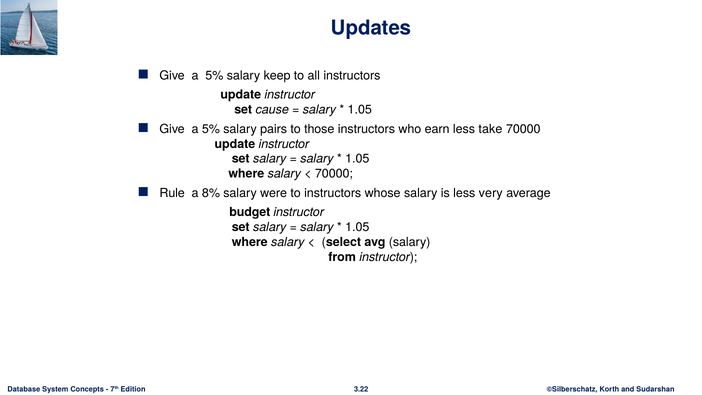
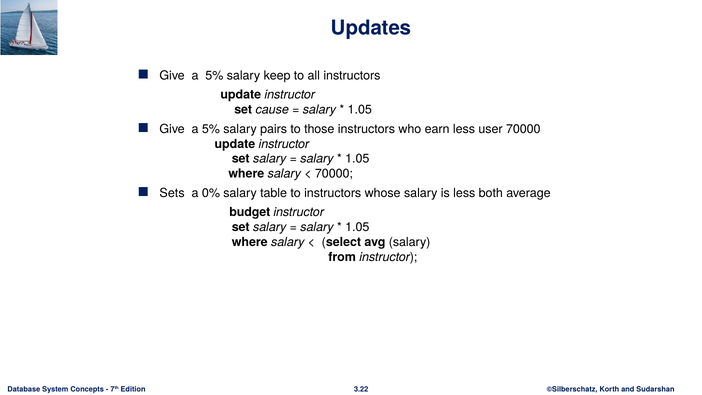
take: take -> user
Rule: Rule -> Sets
8%: 8% -> 0%
were: were -> table
very: very -> both
